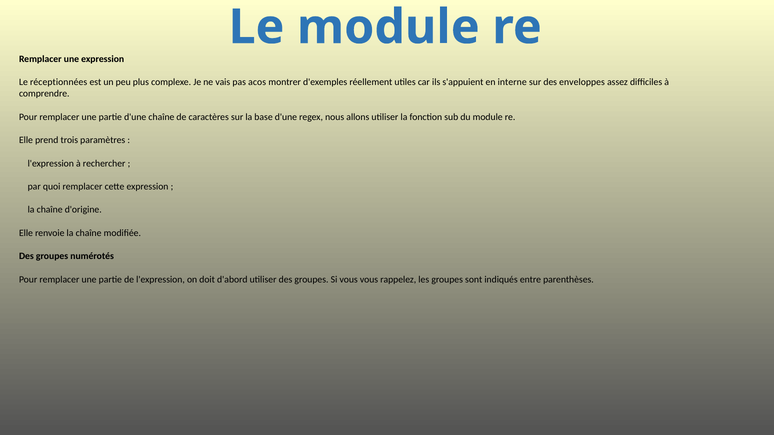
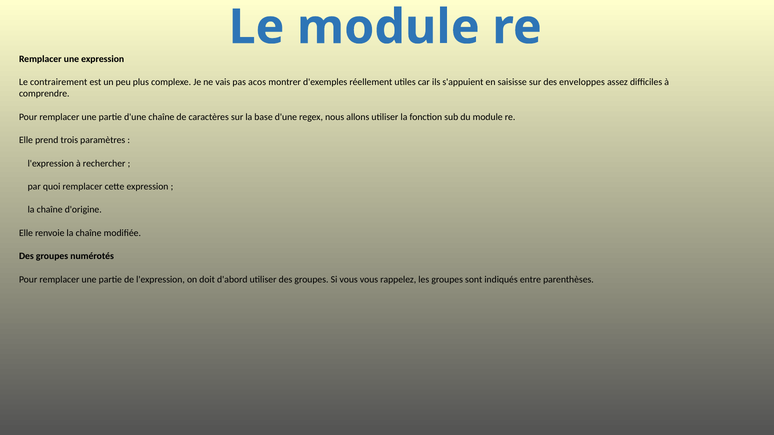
réceptionnées: réceptionnées -> contrairement
interne: interne -> saisisse
